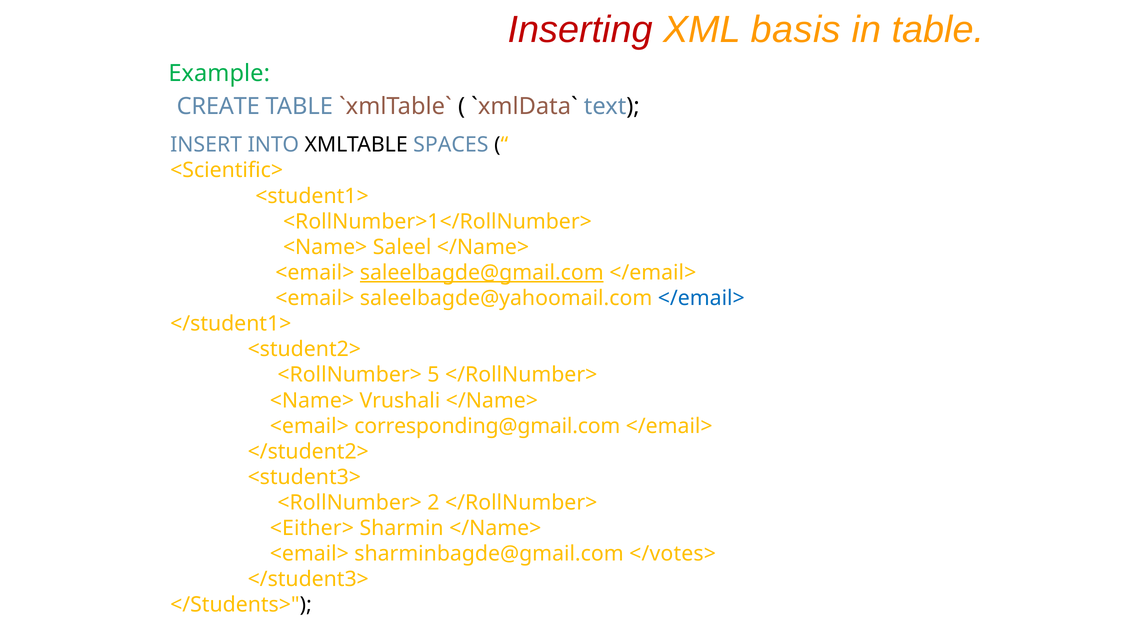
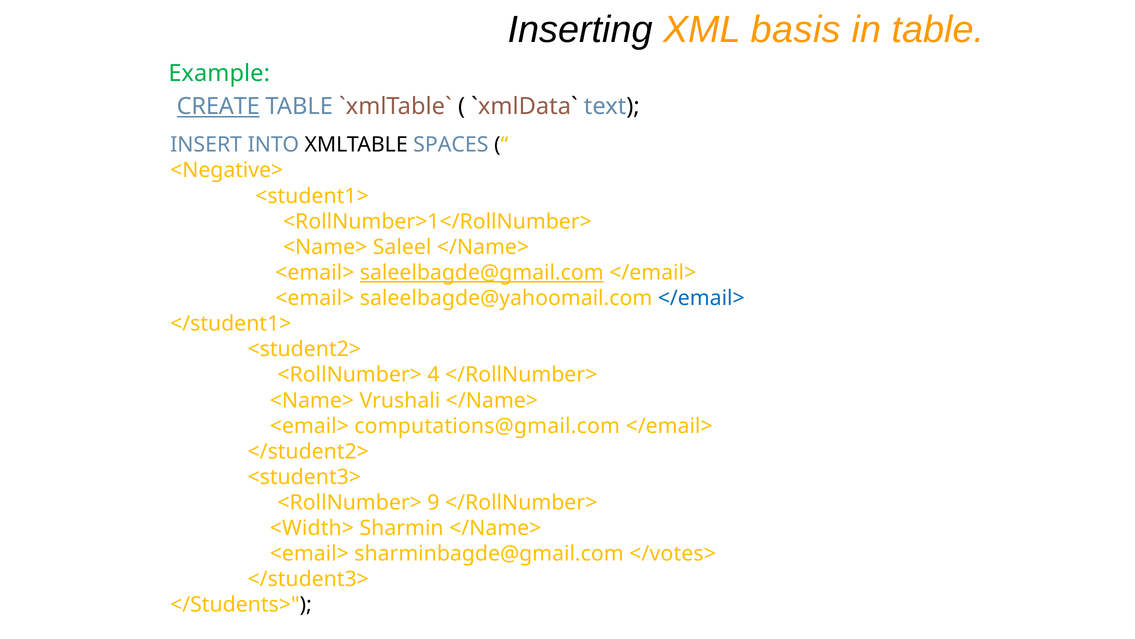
Inserting colour: red -> black
CREATE underline: none -> present
<Scientific>: <Scientific> -> <Negative>
5: 5 -> 4
corresponding@gmail.com: corresponding@gmail.com -> computations@gmail.com
2: 2 -> 9
<Either>: <Either> -> <Width>
